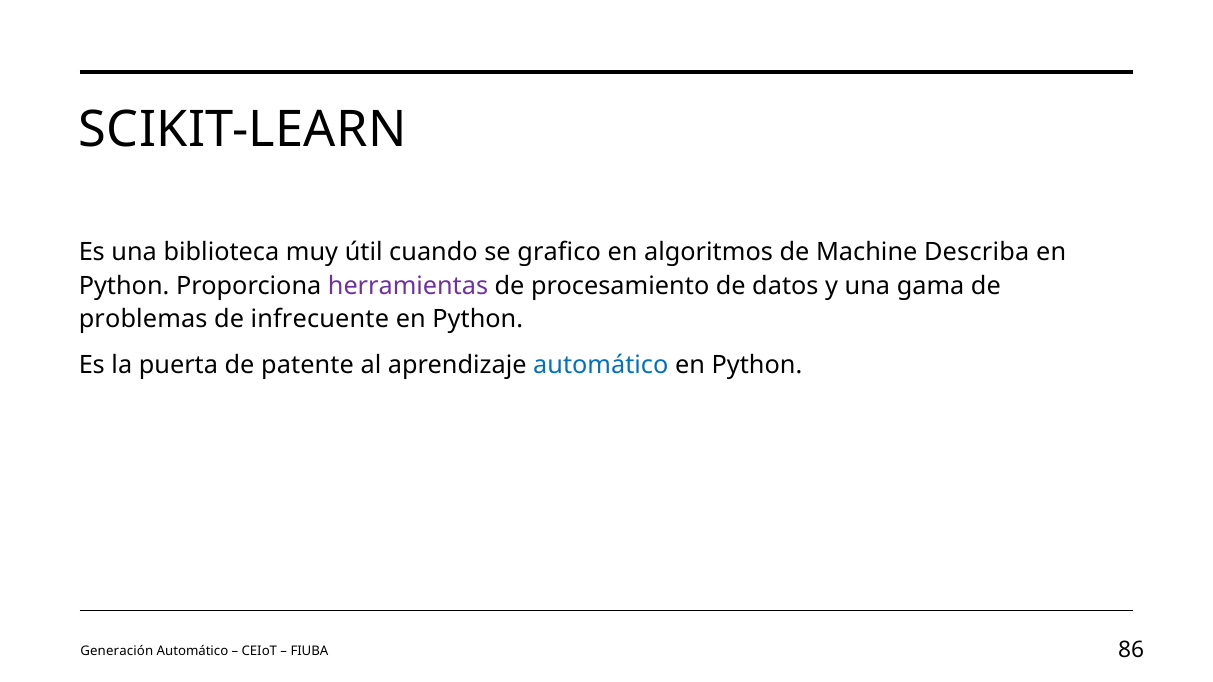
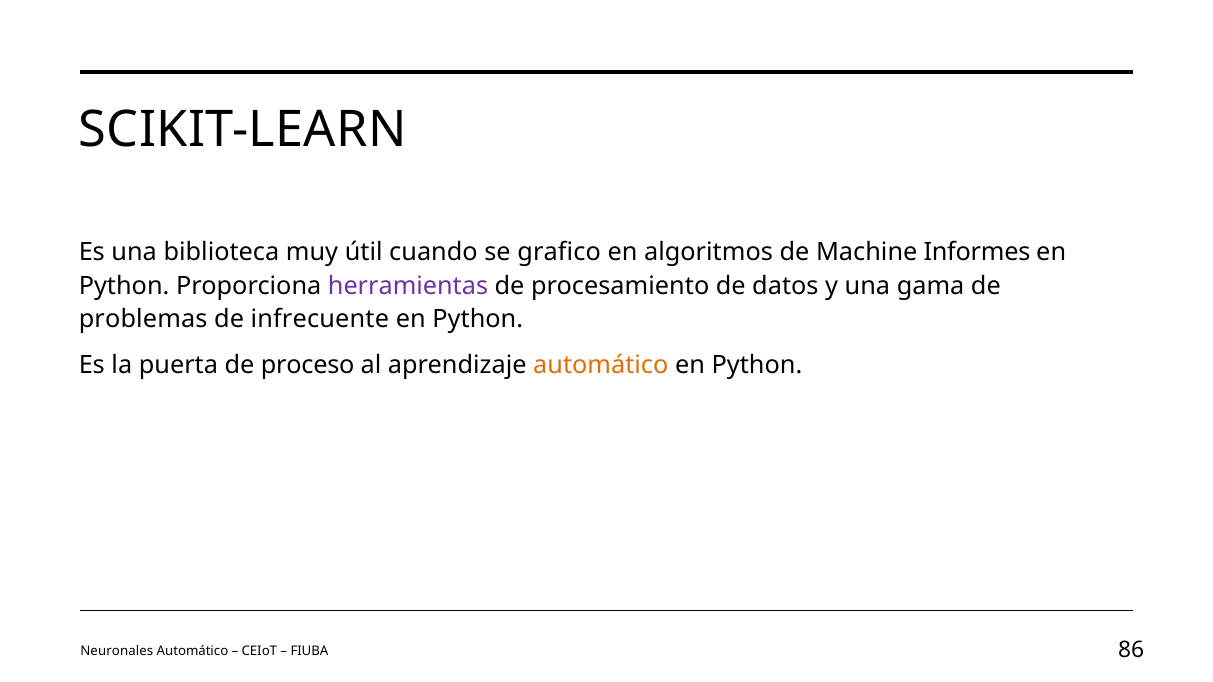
Describa: Describa -> Informes
patente: patente -> proceso
automático at (601, 365) colour: blue -> orange
Generación: Generación -> Neuronales
